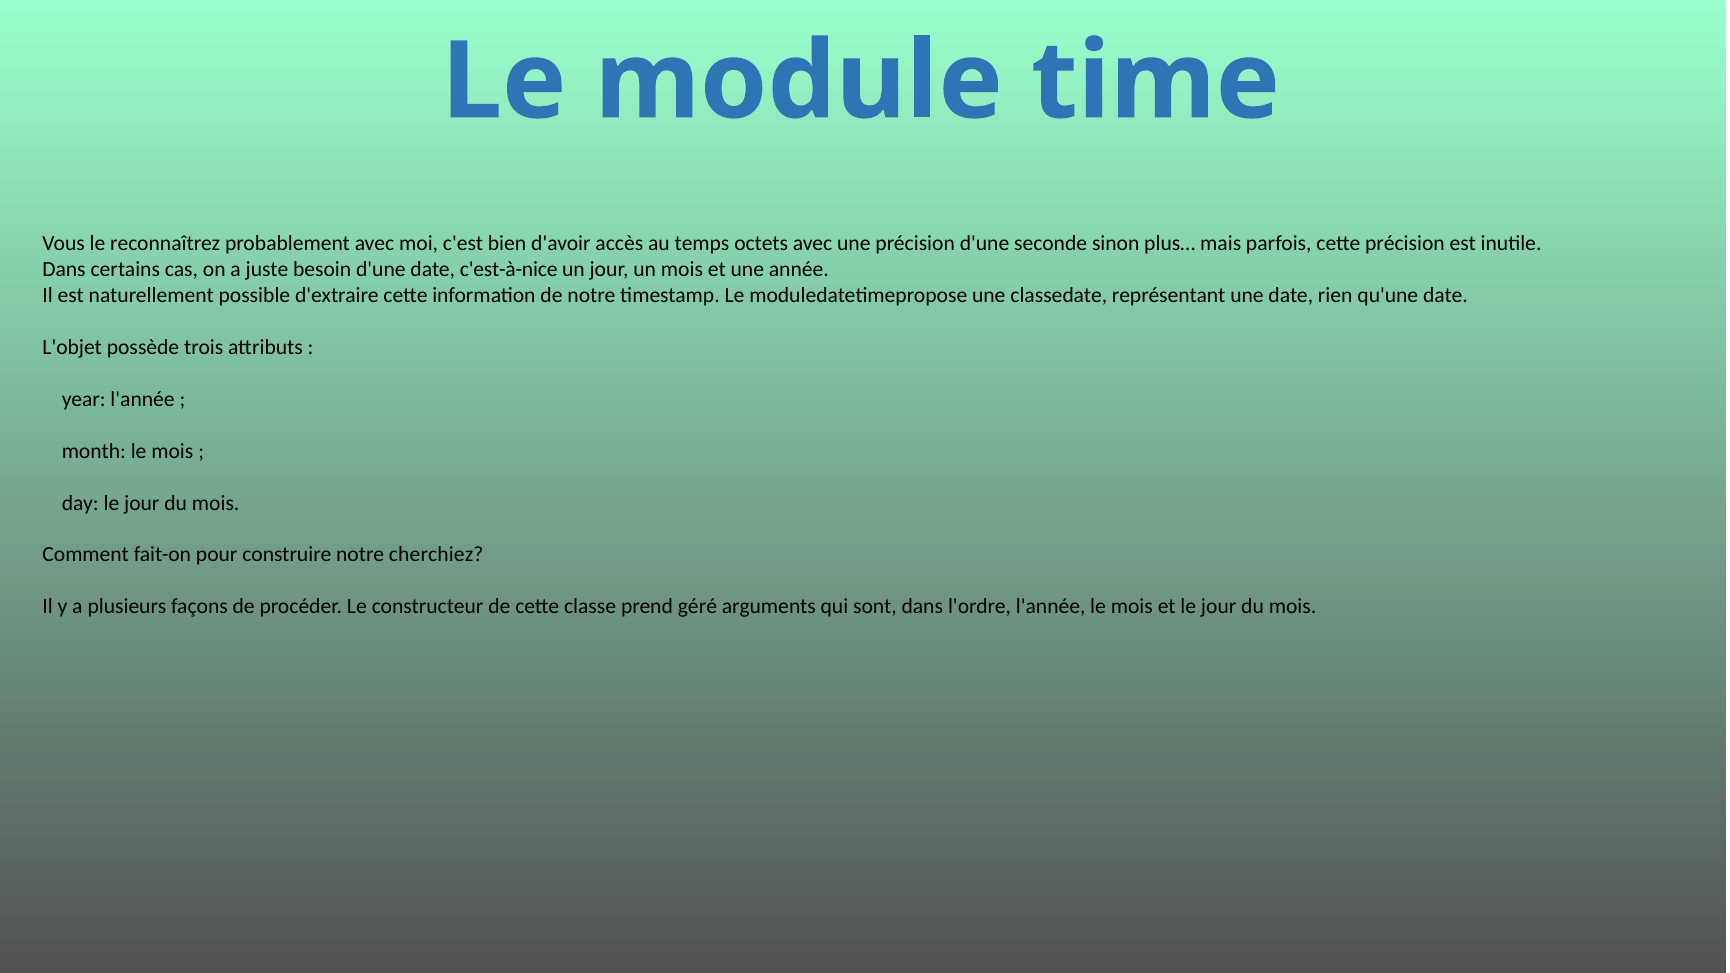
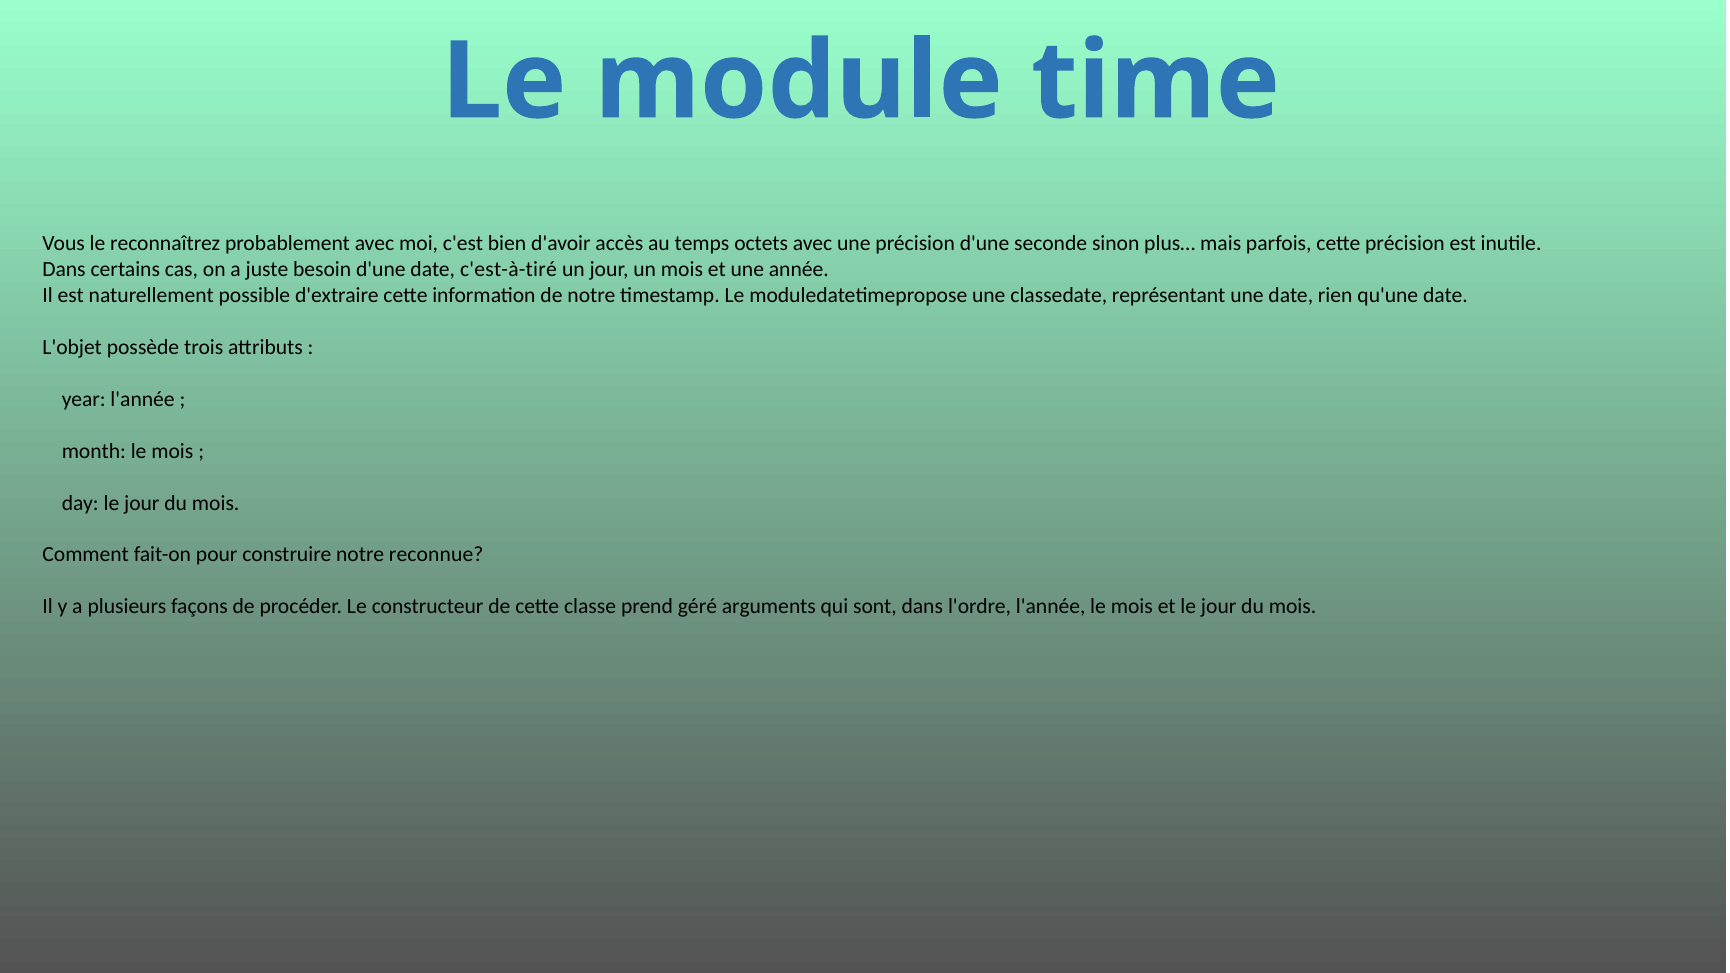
c'est-à-nice: c'est-à-nice -> c'est-à-tiré
cherchiez: cherchiez -> reconnue
